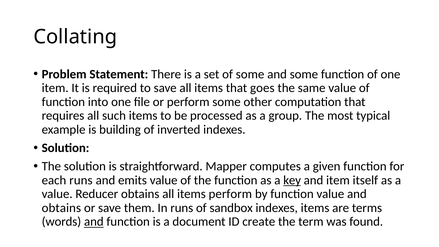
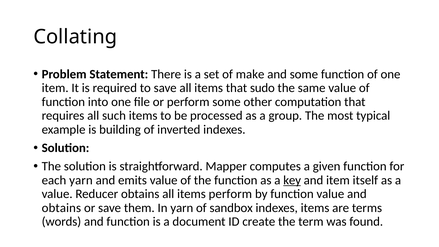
of some: some -> make
goes: goes -> sudo
each runs: runs -> yarn
In runs: runs -> yarn
and at (94, 222) underline: present -> none
